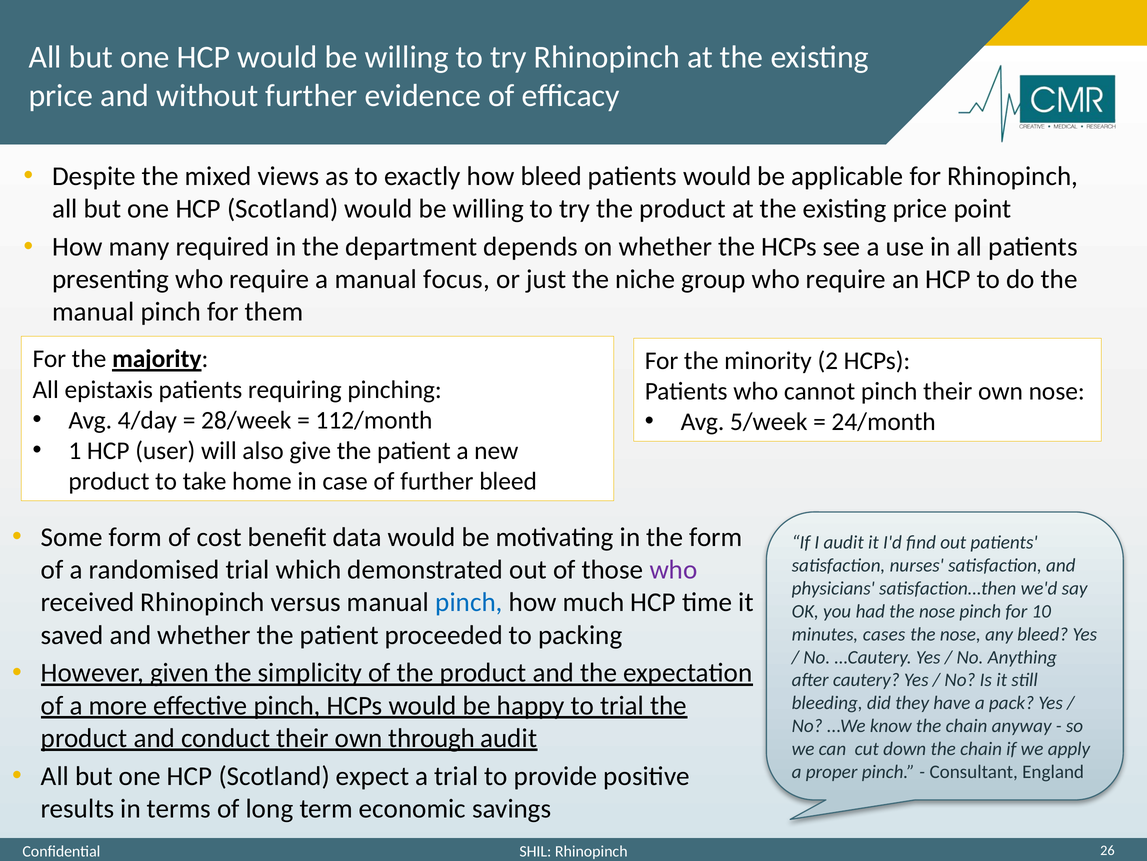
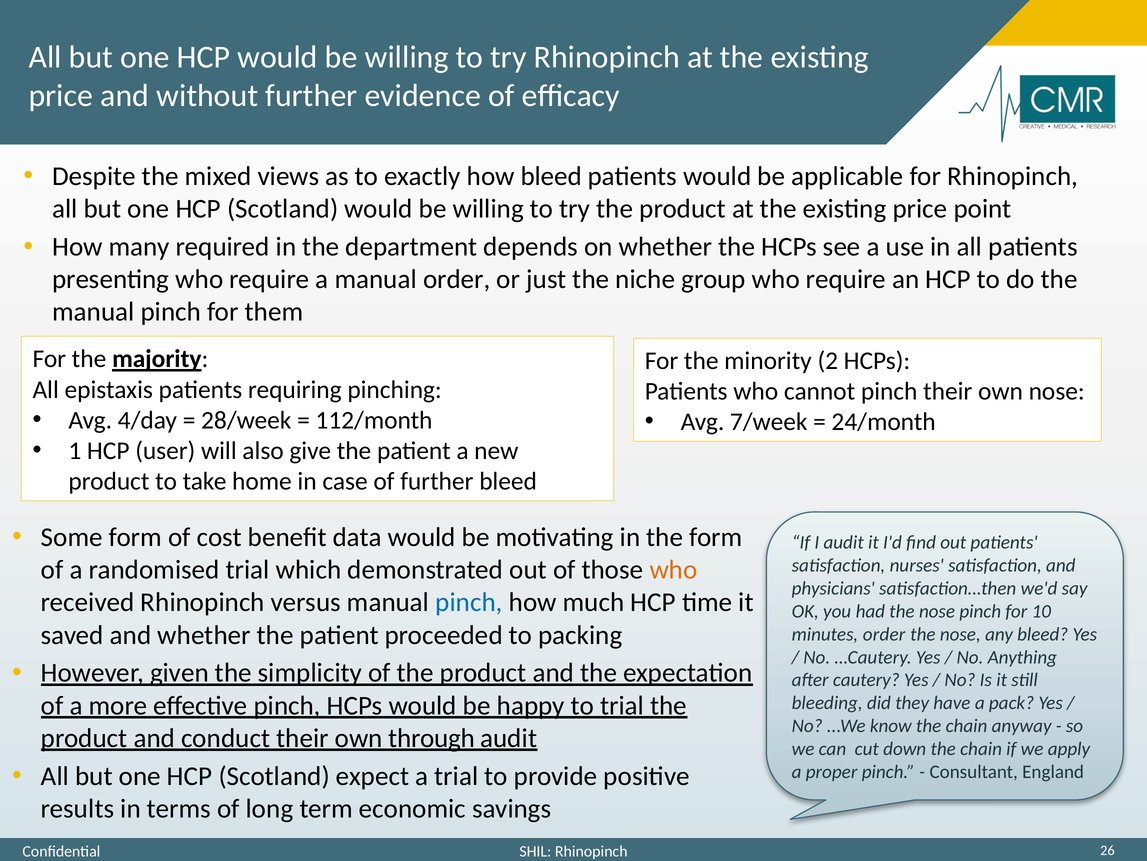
manual focus: focus -> order
5/week: 5/week -> 7/week
who at (674, 569) colour: purple -> orange
minutes cases: cases -> order
